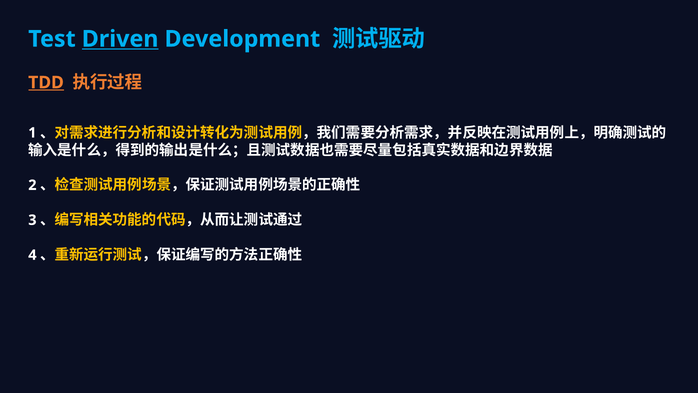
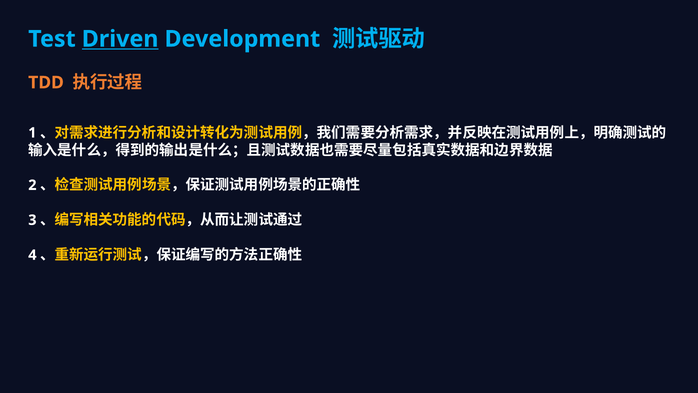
TDD underline: present -> none
